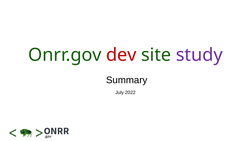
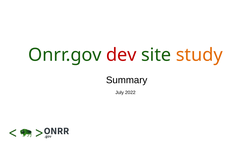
study colour: purple -> orange
